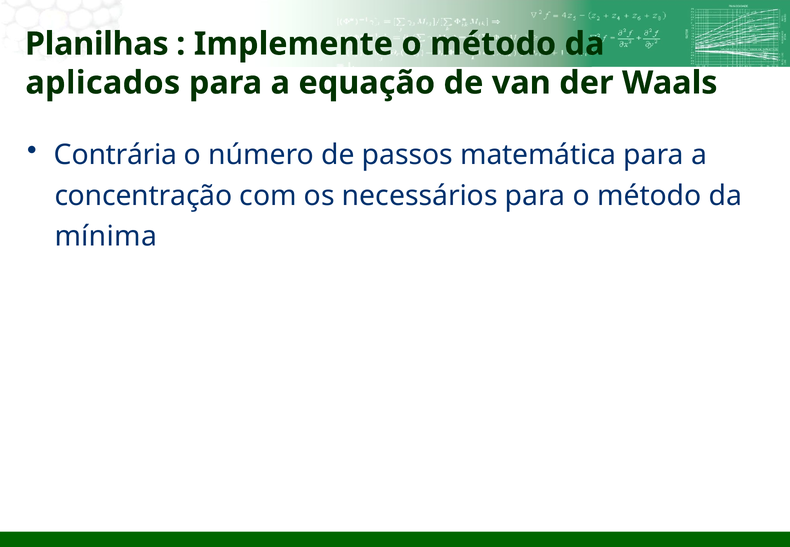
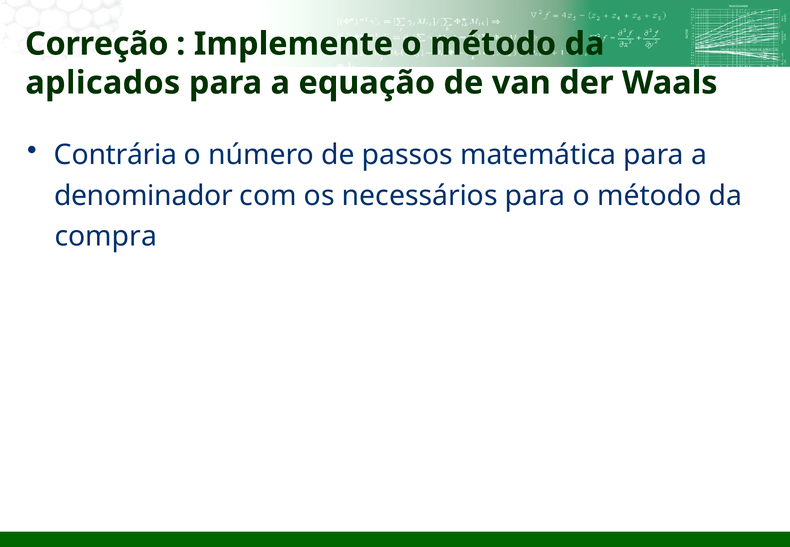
Planilhas: Planilhas -> Correção
concentração: concentração -> denominador
mínima: mínima -> compra
